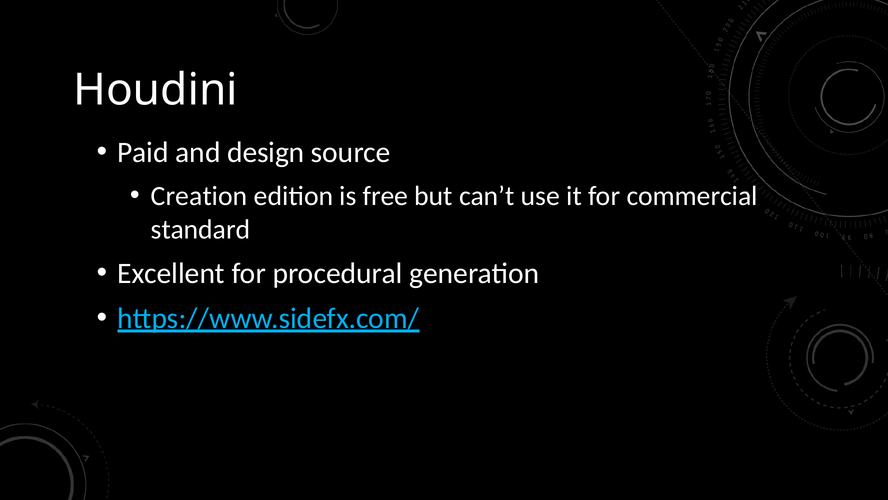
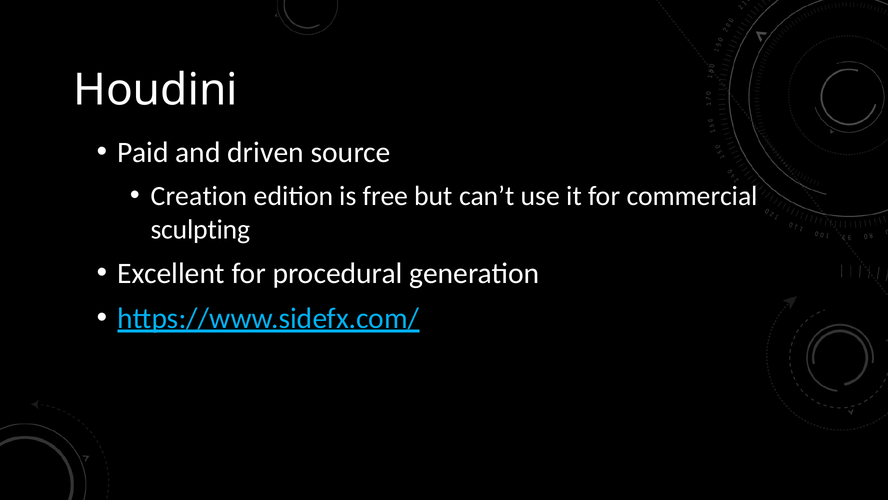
design: design -> driven
standard: standard -> sculpting
